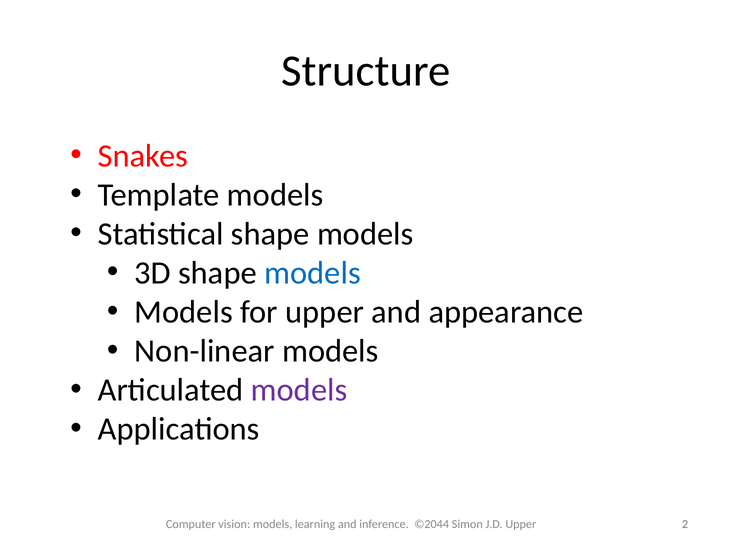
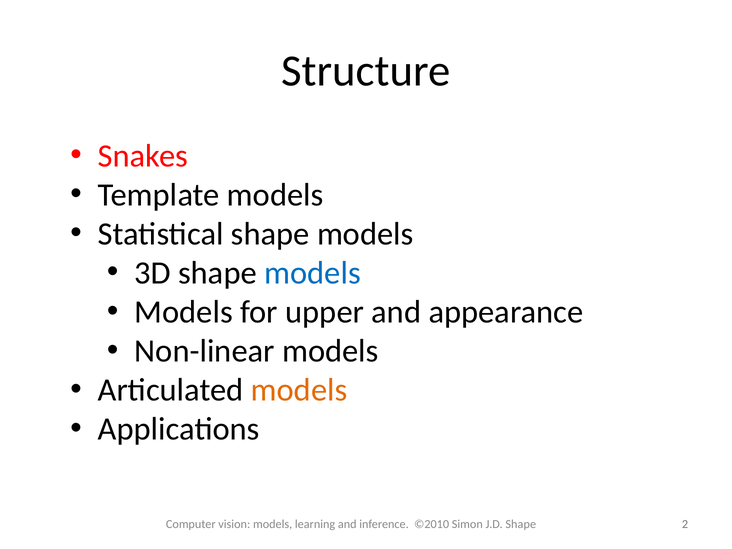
models at (299, 390) colour: purple -> orange
©2044: ©2044 -> ©2010
J.D Upper: Upper -> Shape
